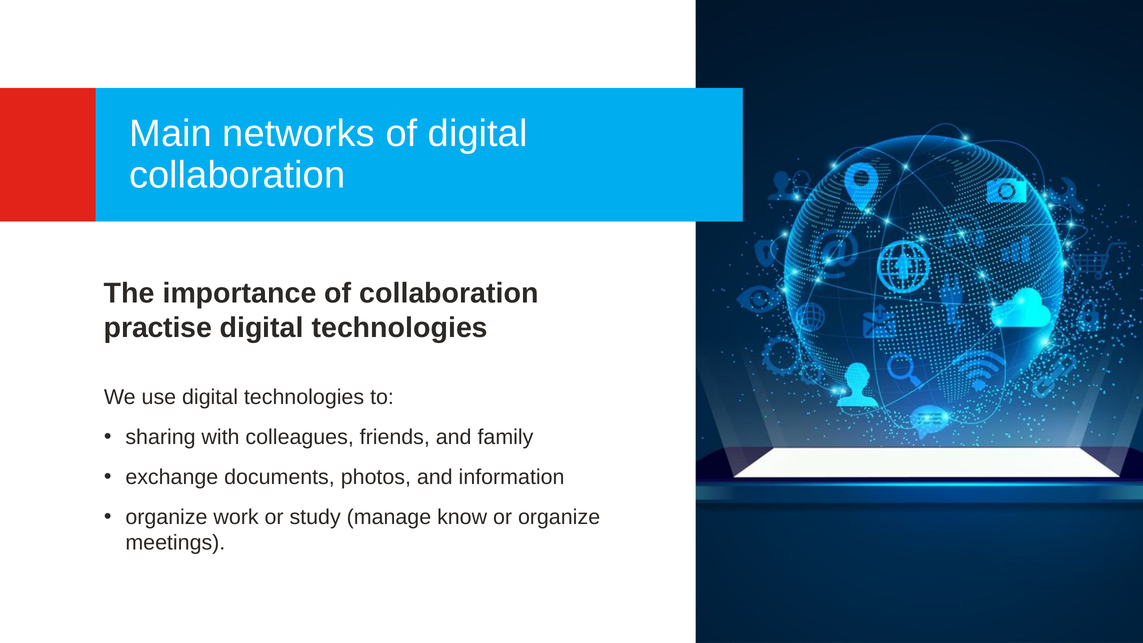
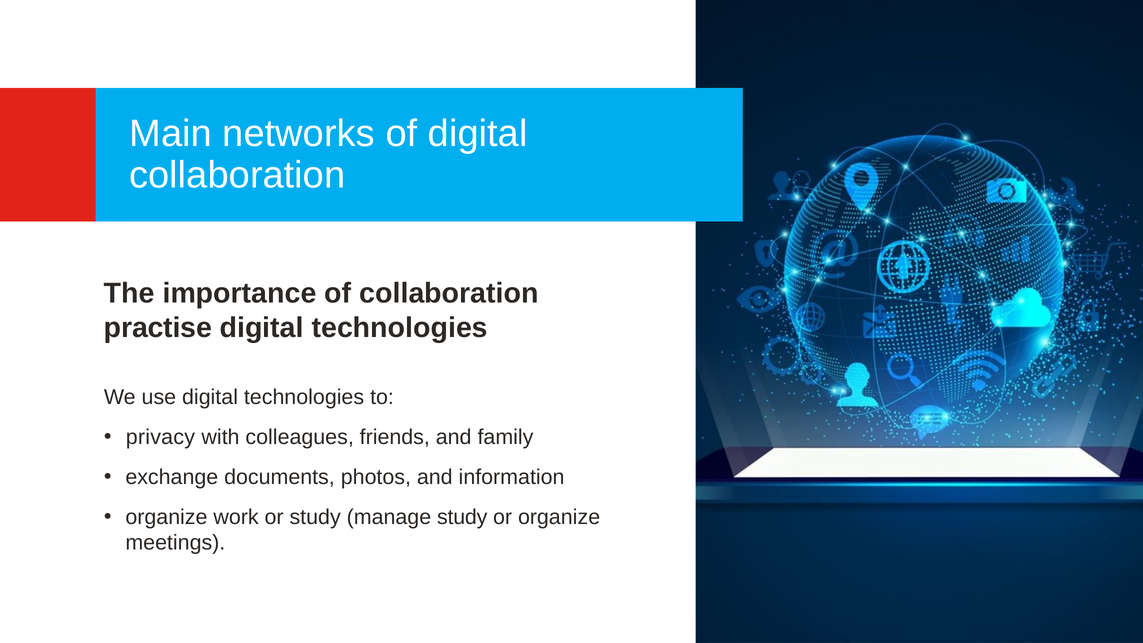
sharing: sharing -> privacy
manage know: know -> study
